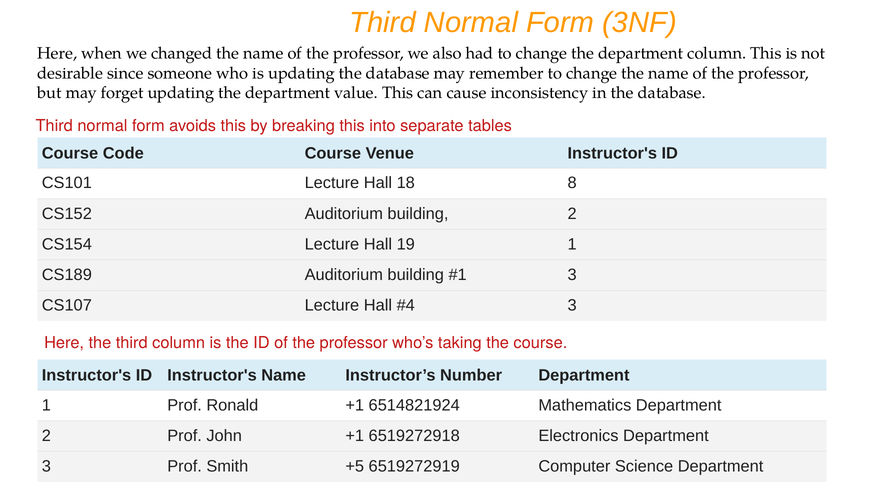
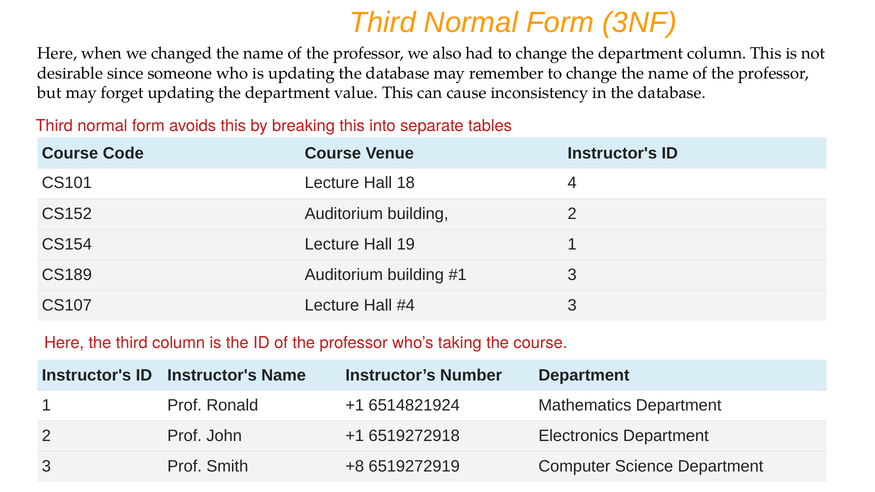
8: 8 -> 4
+5: +5 -> +8
